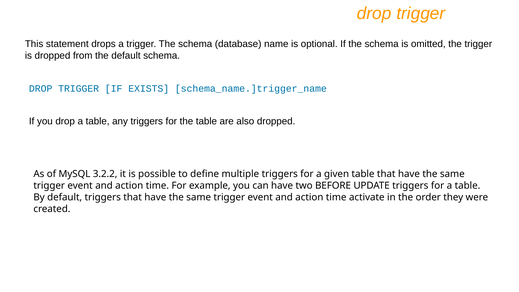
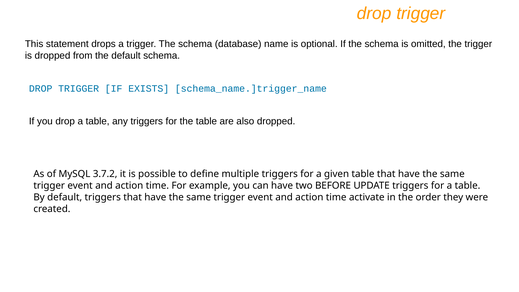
3.2.2: 3.2.2 -> 3.7.2
